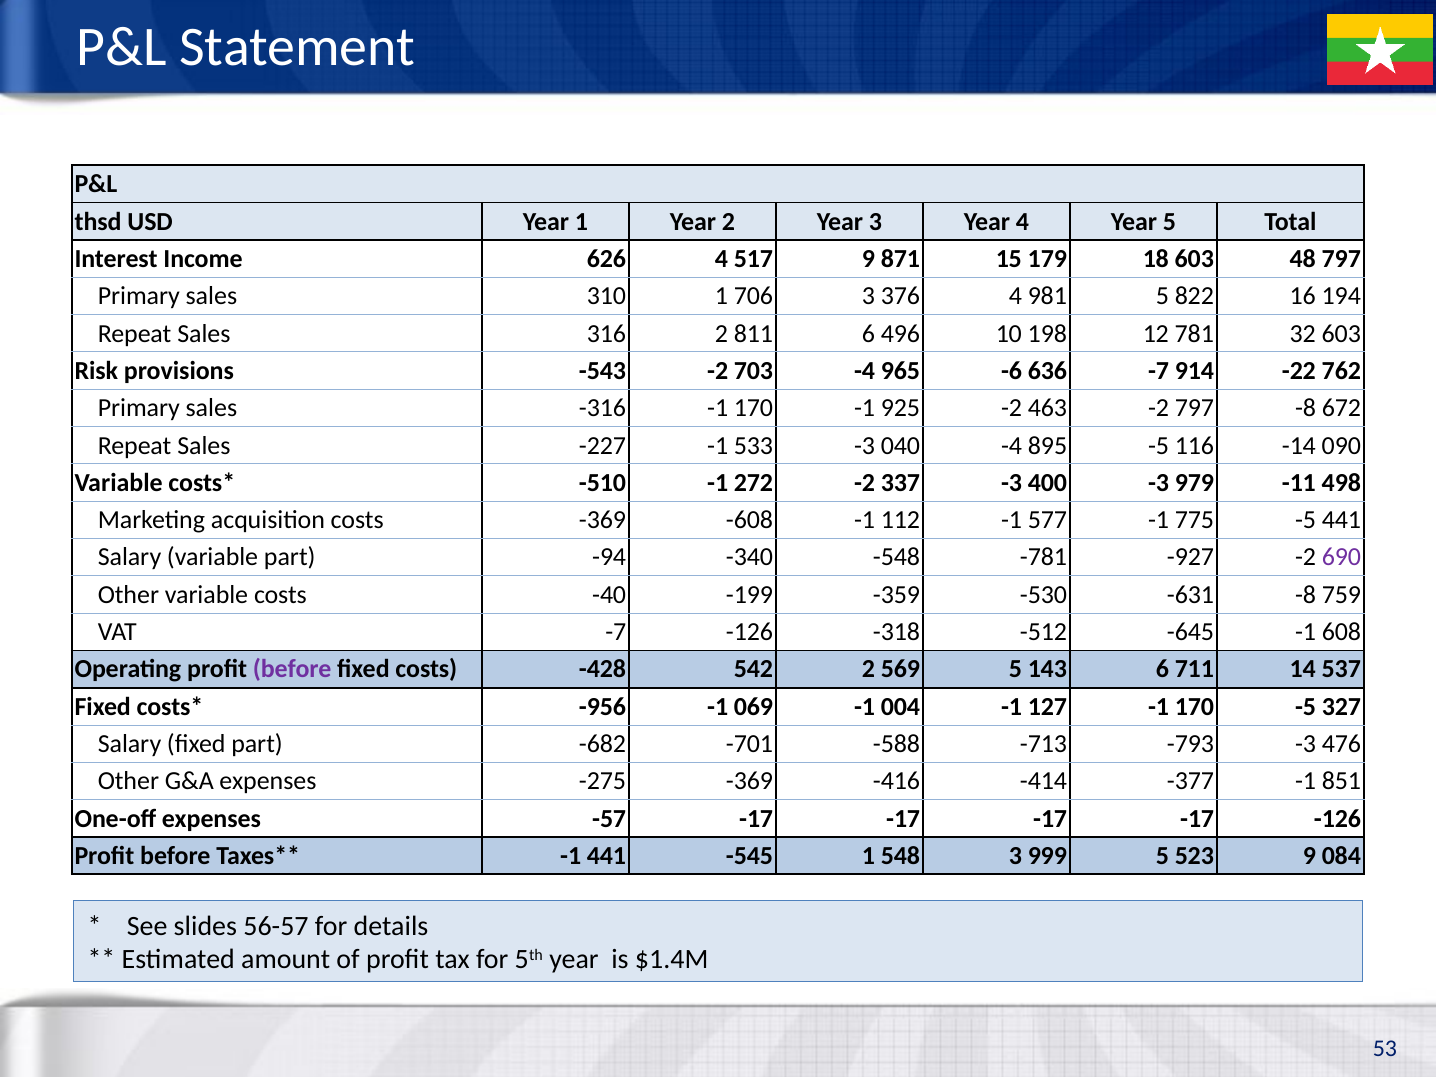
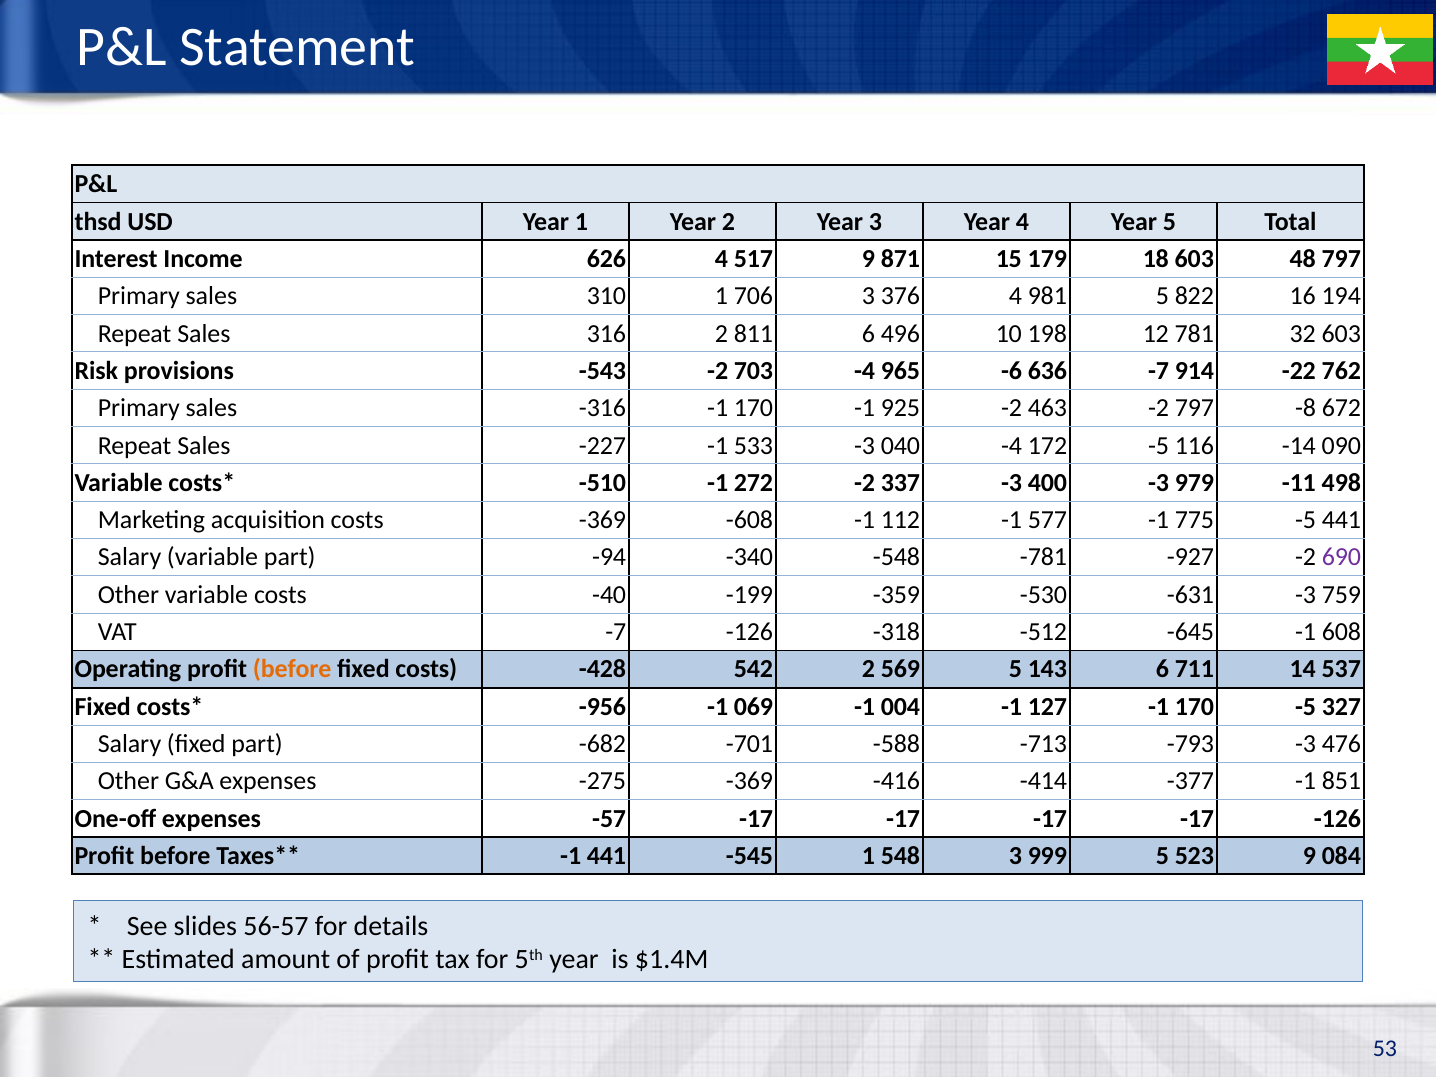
895: 895 -> 172
-631 -8: -8 -> -3
before at (292, 669) colour: purple -> orange
